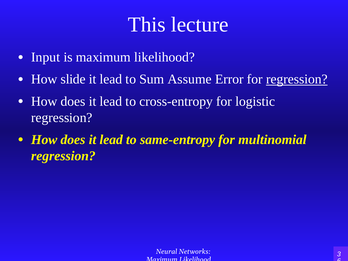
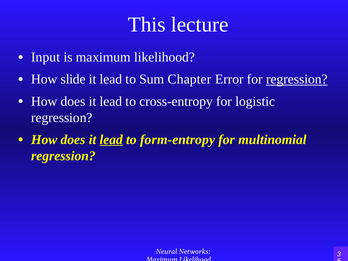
Assume: Assume -> Chapter
lead at (111, 140) underline: none -> present
same-entropy: same-entropy -> form-entropy
